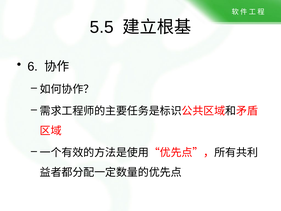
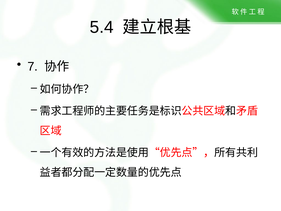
5.5: 5.5 -> 5.4
6: 6 -> 7
